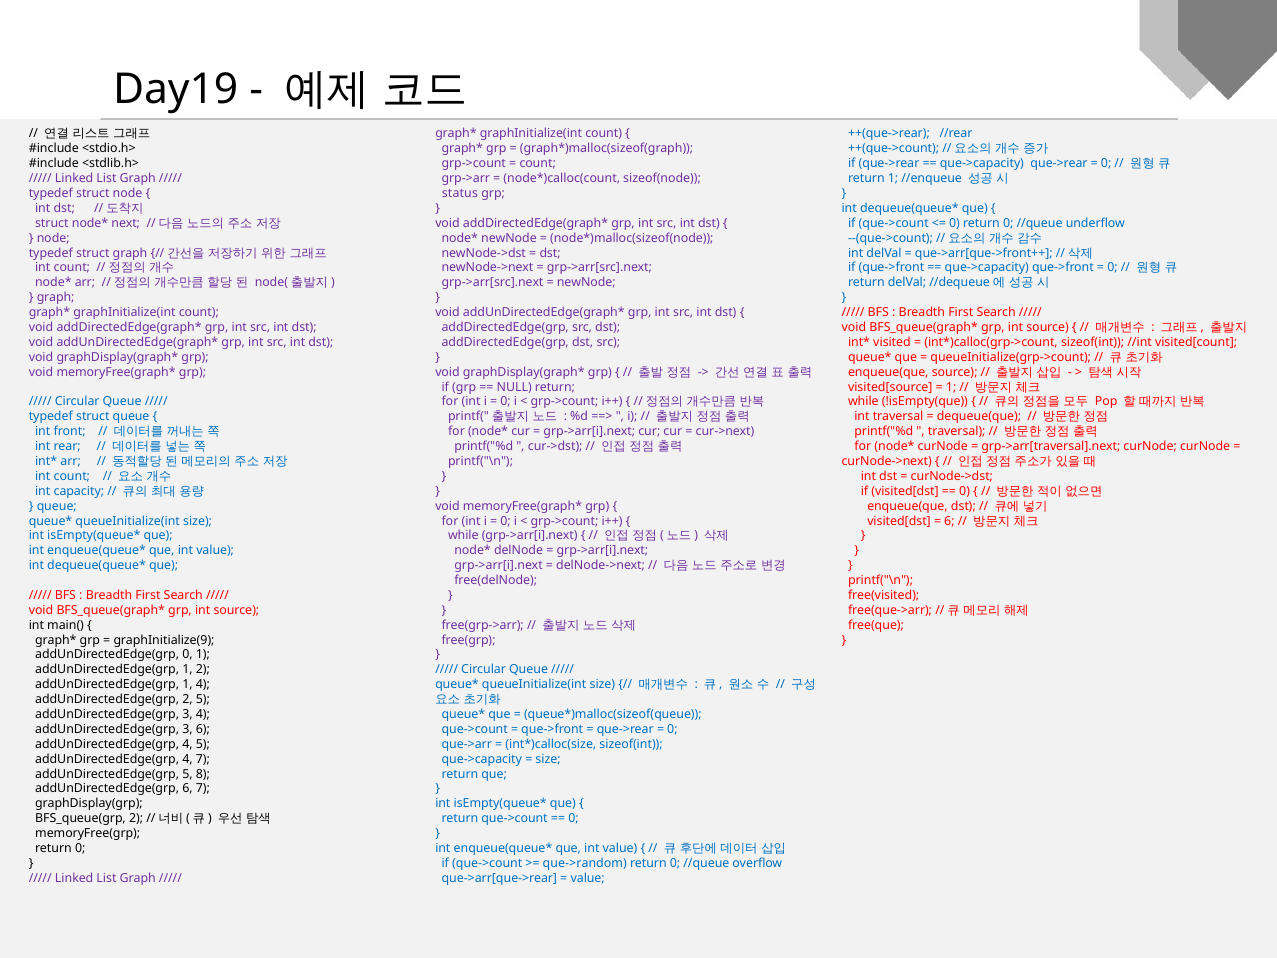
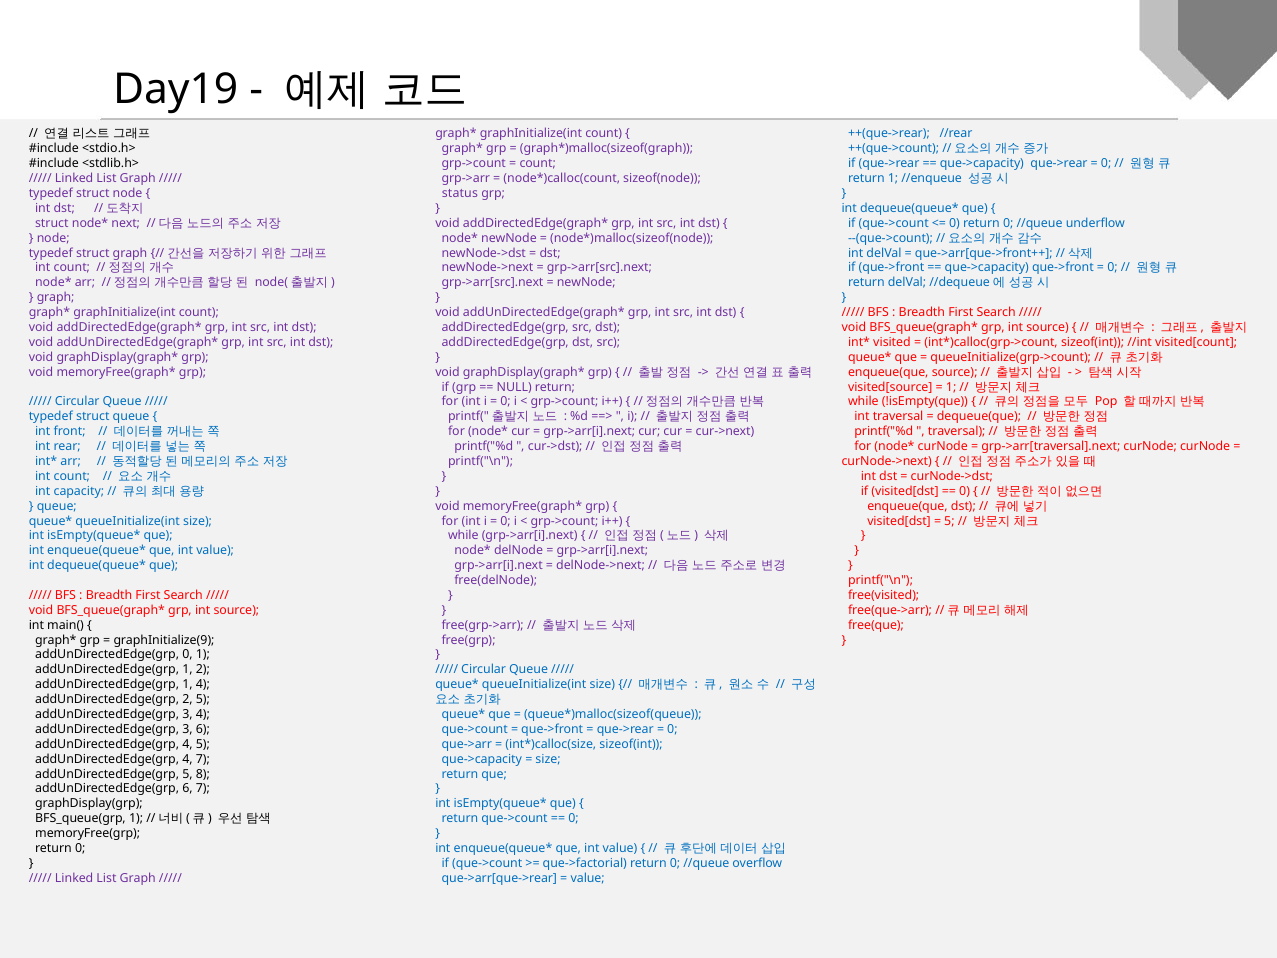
6 at (949, 521): 6 -> 5
BFS_queue(grp 2: 2 -> 1
que->random: que->random -> que->factorial
